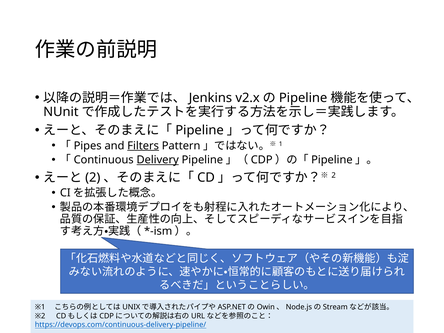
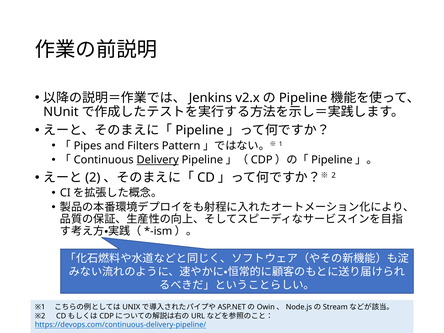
Filters underline: present -> none
